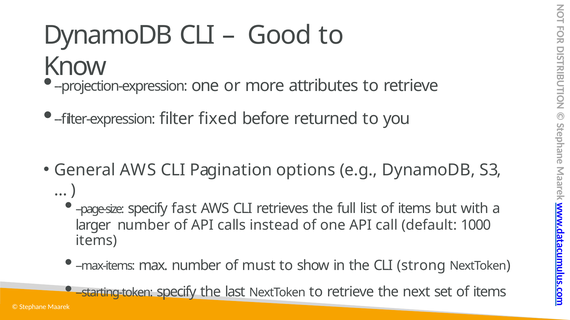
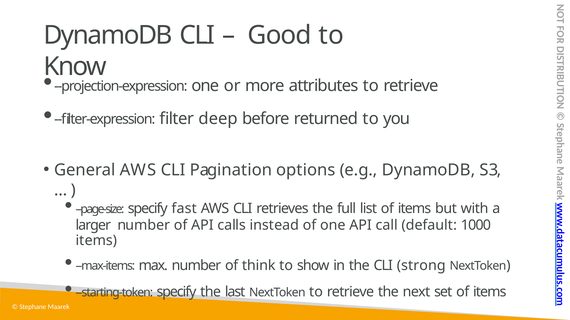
fixed: fixed -> deep
must: must -> think
